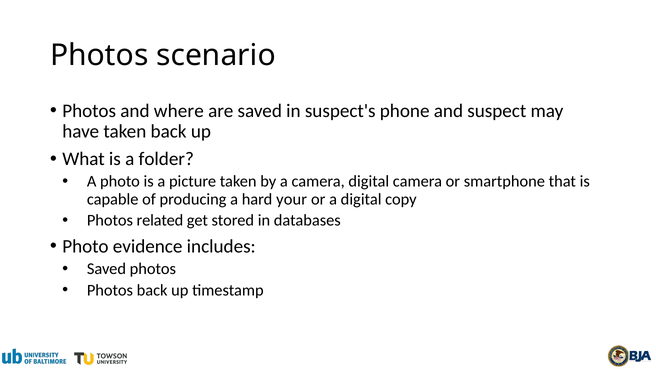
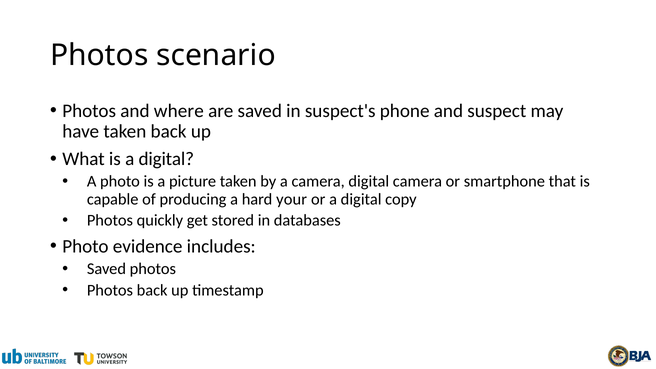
is a folder: folder -> digital
related: related -> quickly
